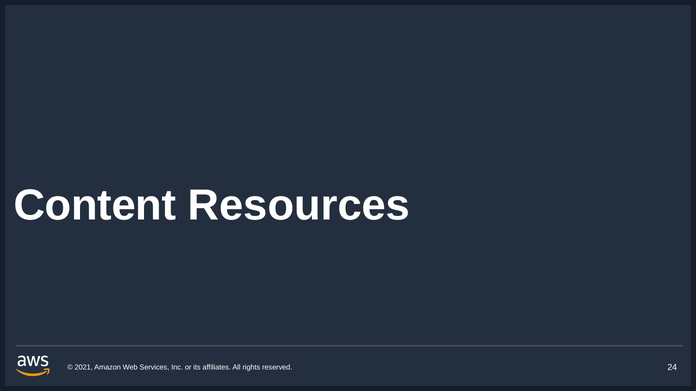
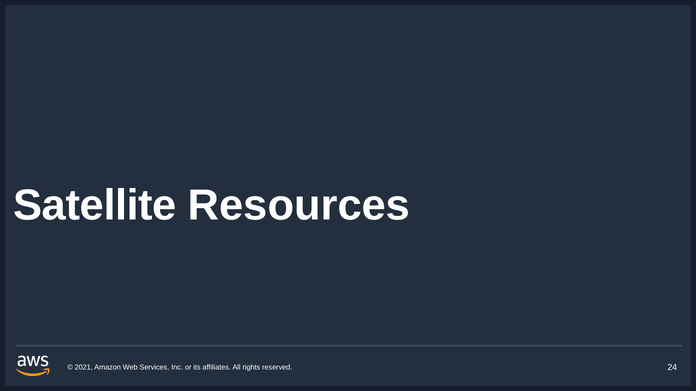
Content: Content -> Satellite
